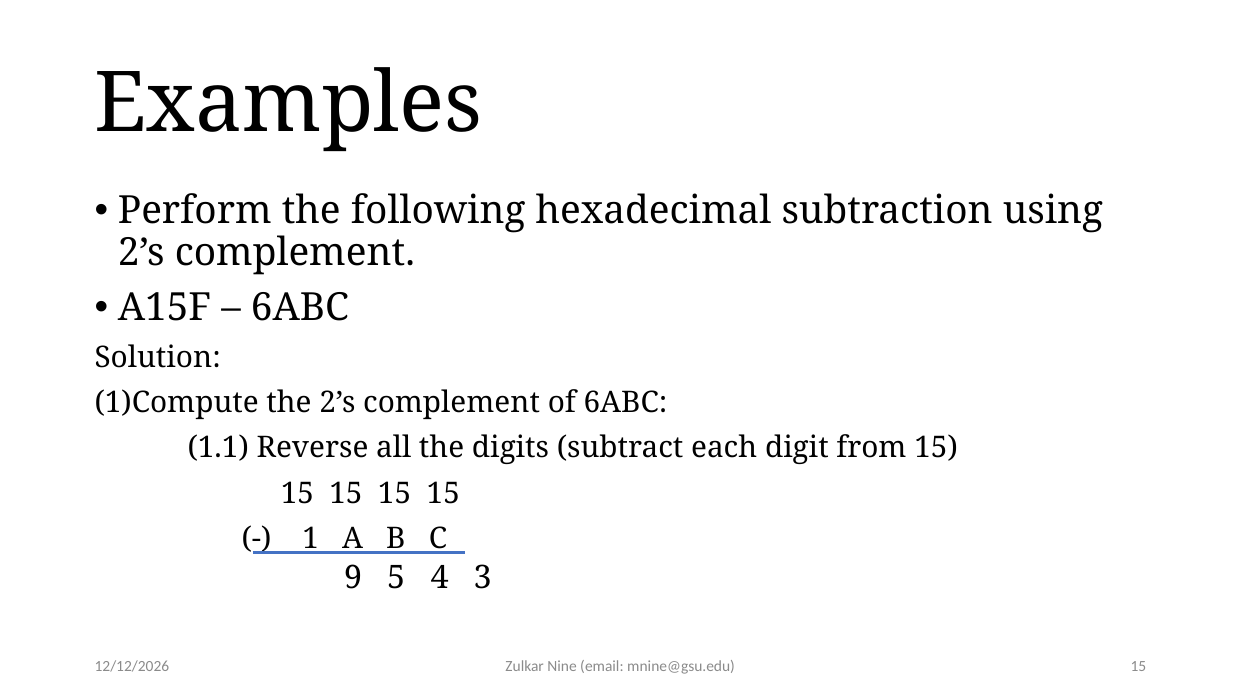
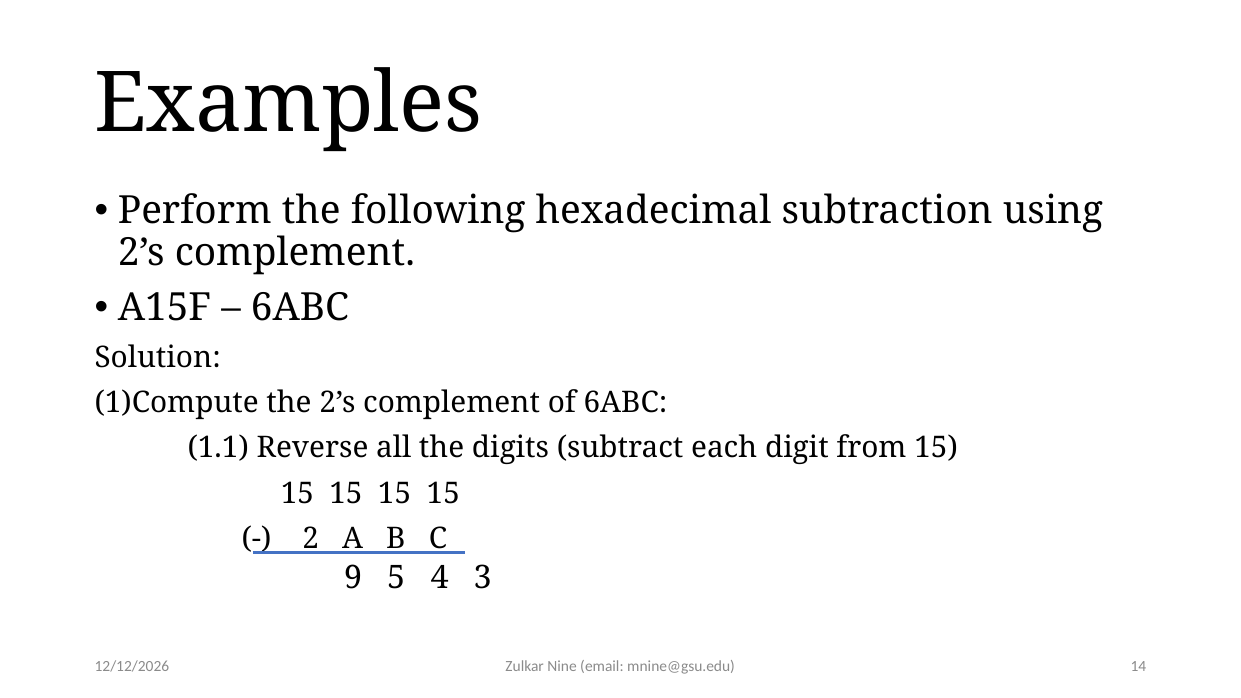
1: 1 -> 2
mnine@gsu.edu 15: 15 -> 14
